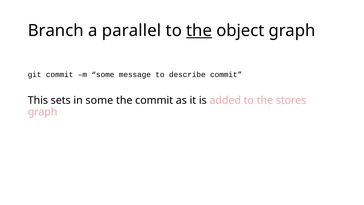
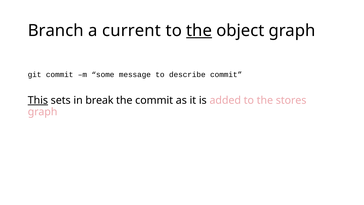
parallel: parallel -> current
This underline: none -> present
in some: some -> break
